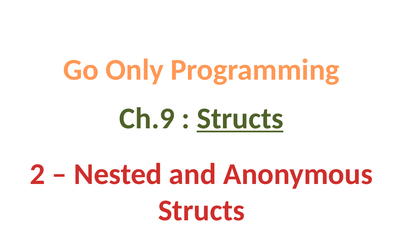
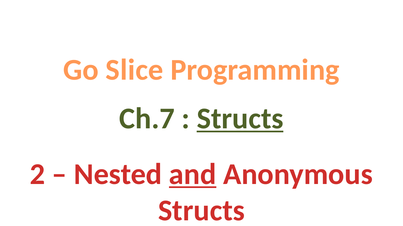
Only: Only -> Slice
Ch.9: Ch.9 -> Ch.7
and underline: none -> present
